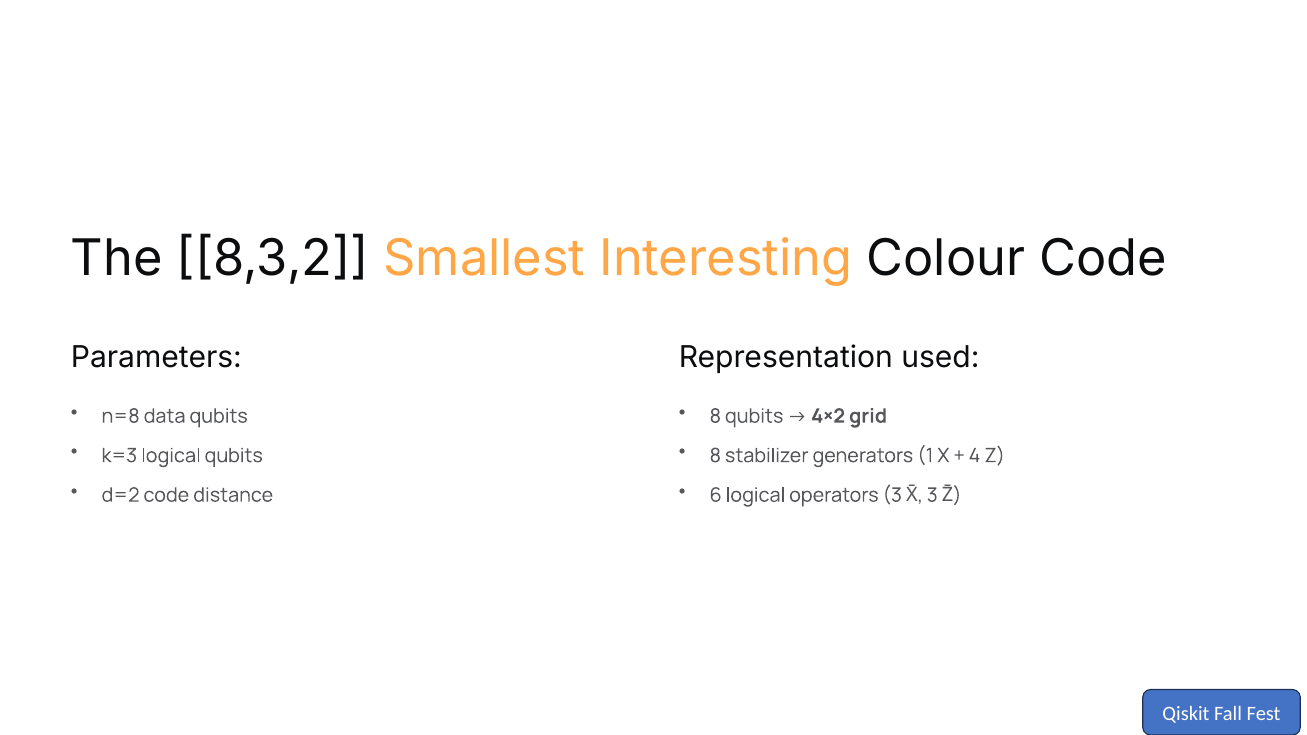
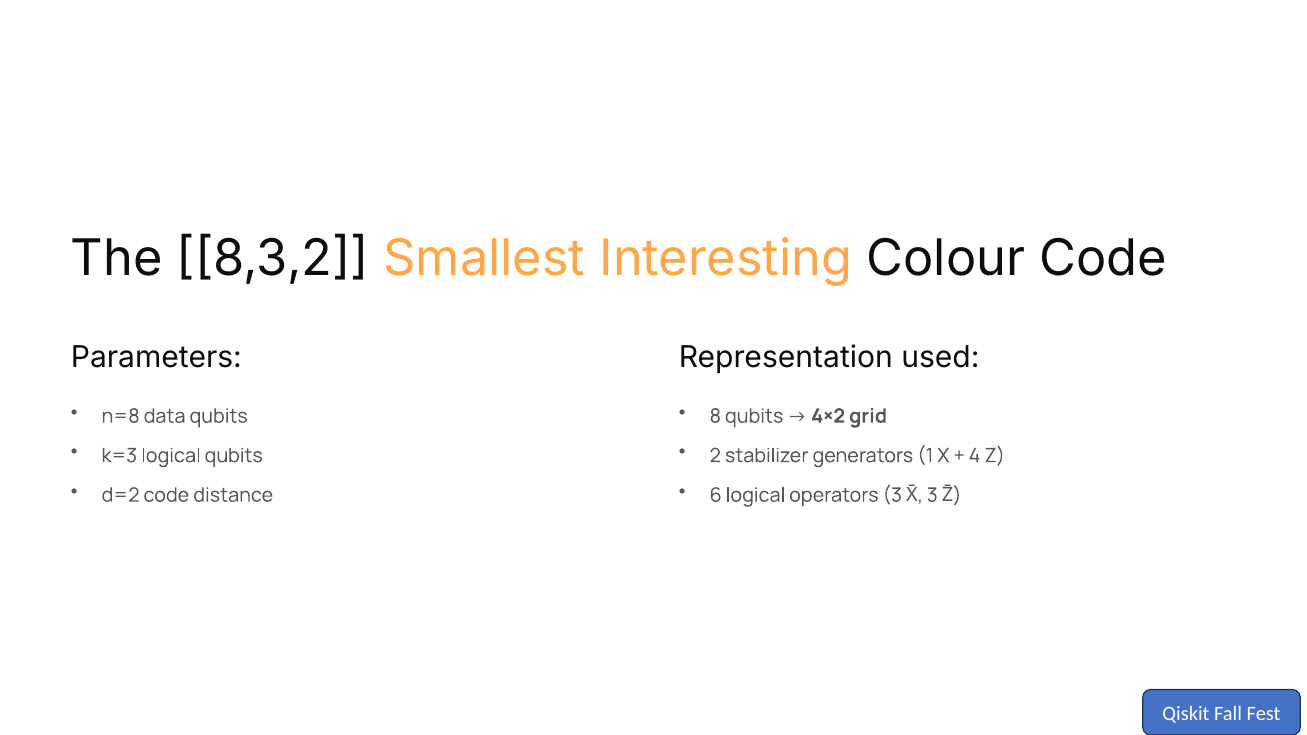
8 at (715, 456): 8 -> 2
